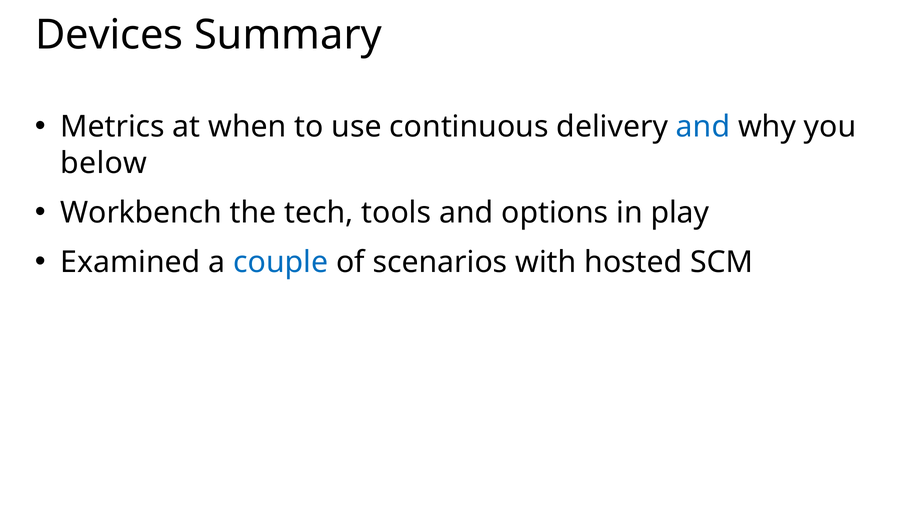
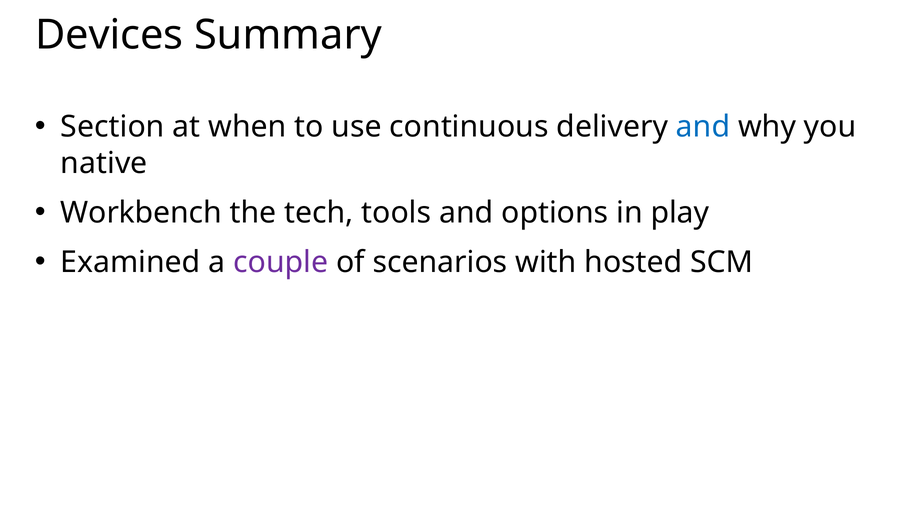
Metrics: Metrics -> Section
below: below -> native
couple colour: blue -> purple
